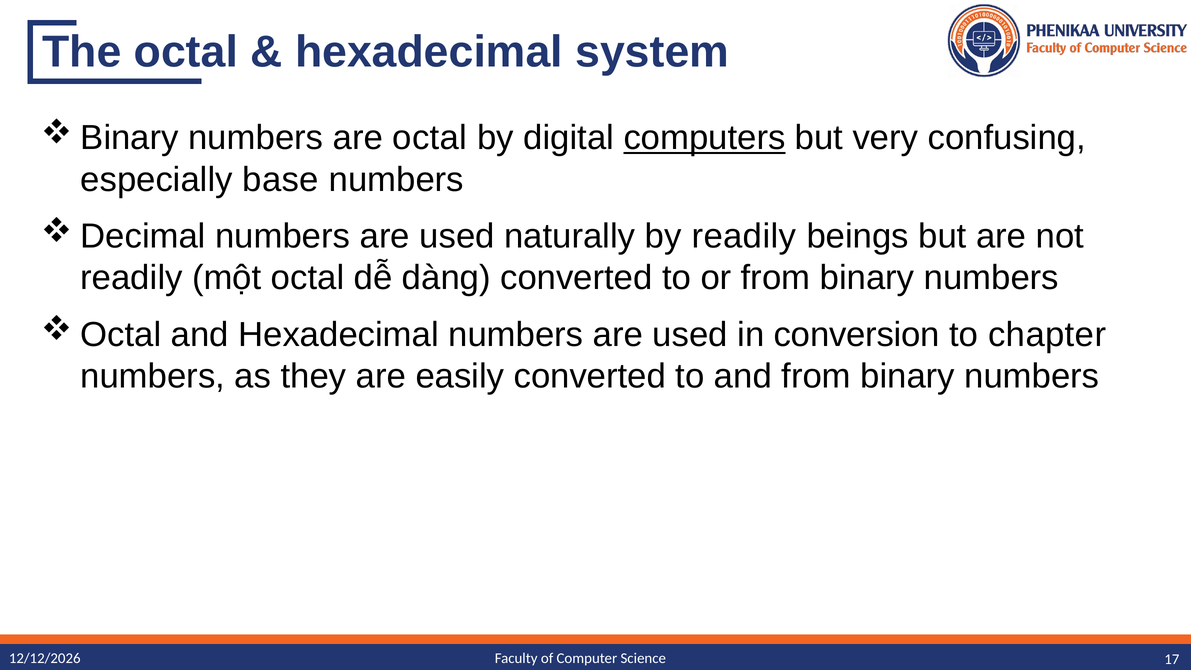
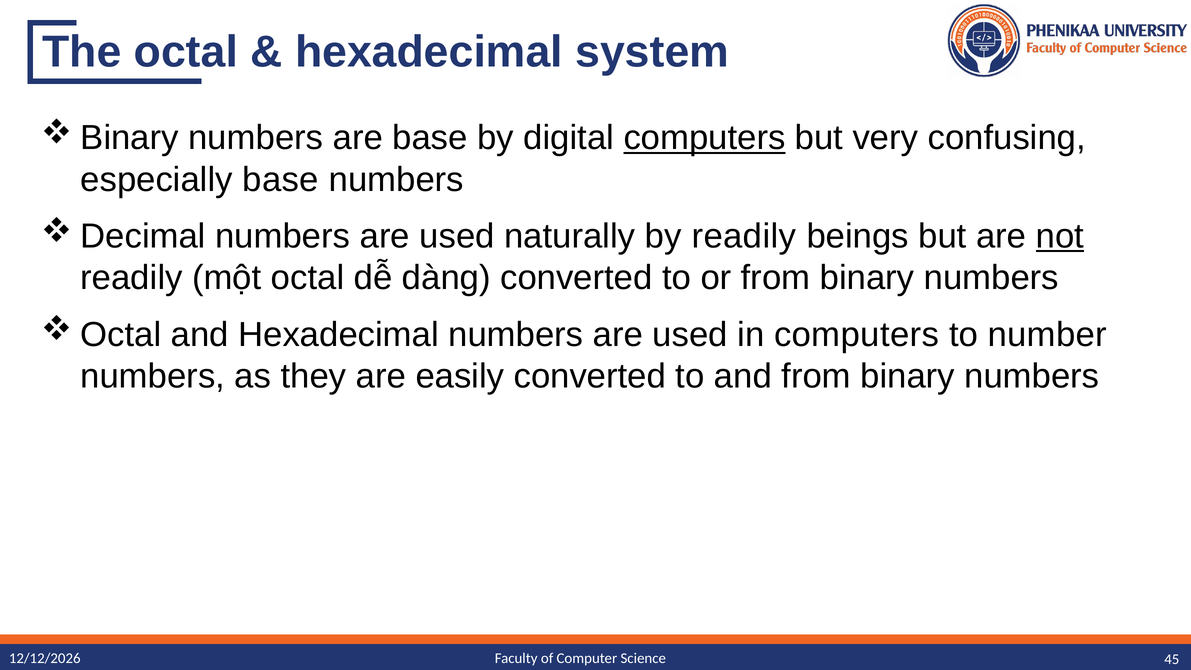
are octal: octal -> base
not underline: none -> present
in conversion: conversion -> computers
chapter: chapter -> number
17: 17 -> 45
